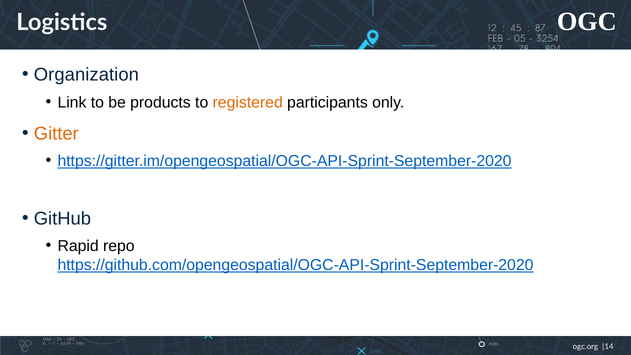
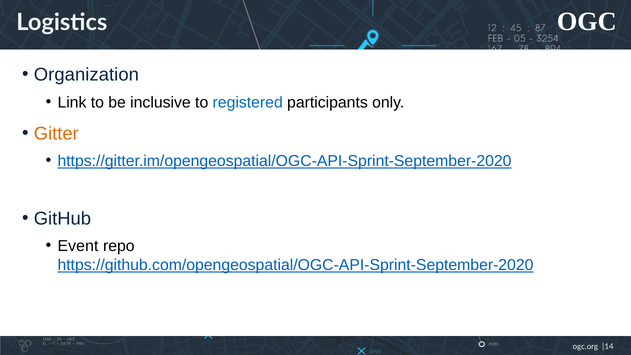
products: products -> inclusive
registered colour: orange -> blue
Rapid: Rapid -> Event
